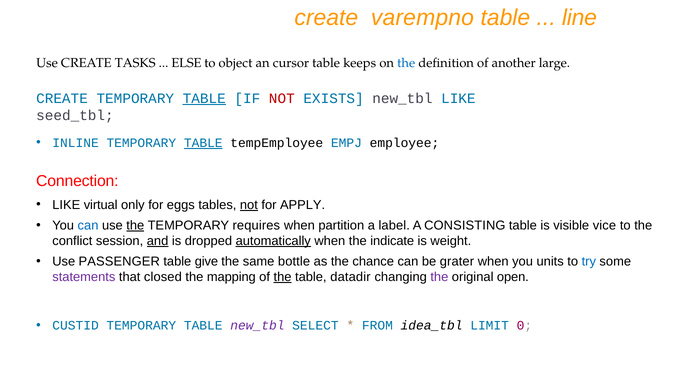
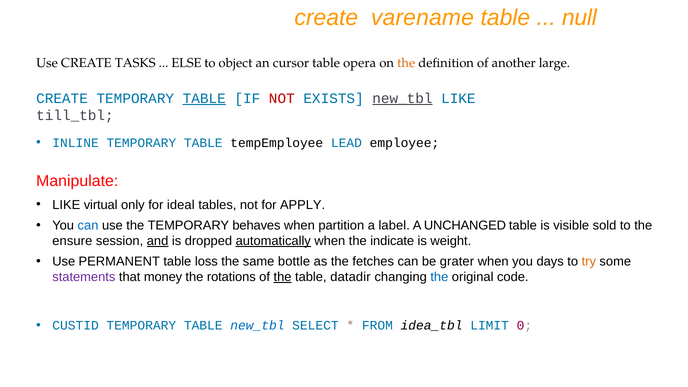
varempno: varempno -> varename
line: line -> null
keeps: keeps -> opera
the at (406, 63) colour: blue -> orange
new_tbl at (402, 98) underline: none -> present
seed_tbl: seed_tbl -> till_tbl
TABLE at (203, 143) underline: present -> none
EMPJ: EMPJ -> LEAD
Connection: Connection -> Manipulate
eggs: eggs -> ideal
not at (249, 205) underline: present -> none
the at (135, 225) underline: present -> none
requires: requires -> behaves
CONSISTING: CONSISTING -> UNCHANGED
vice: vice -> sold
conflict: conflict -> ensure
PASSENGER: PASSENGER -> PERMANENT
give: give -> loss
chance: chance -> fetches
units: units -> days
try colour: blue -> orange
closed: closed -> money
mapping: mapping -> rotations
the at (439, 277) colour: purple -> blue
open: open -> code
new_tbl at (257, 325) colour: purple -> blue
